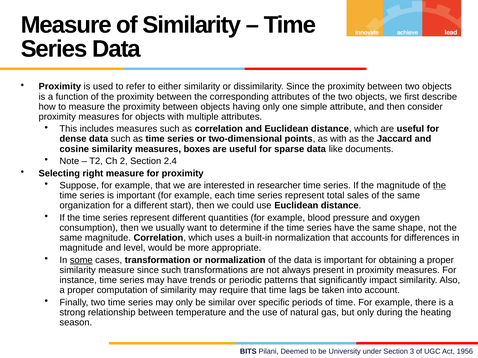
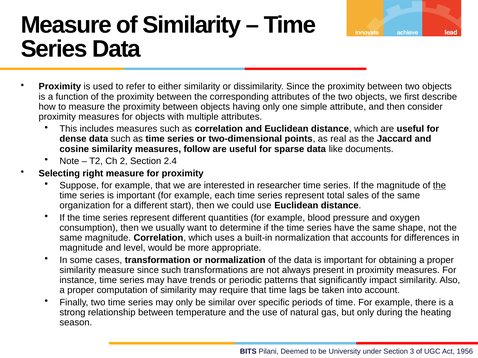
as with: with -> real
boxes: boxes -> follow
some underline: present -> none
